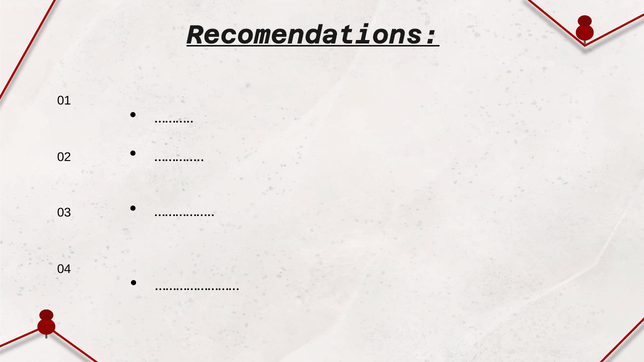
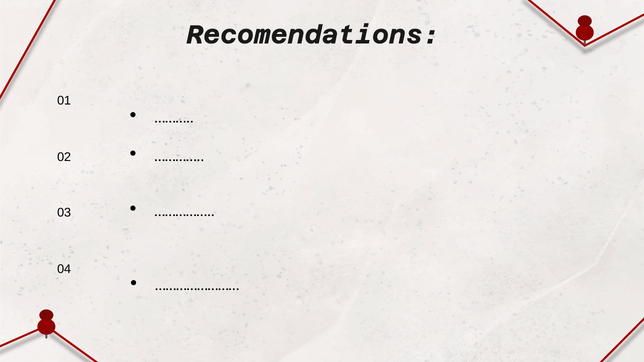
Recomendations underline: present -> none
